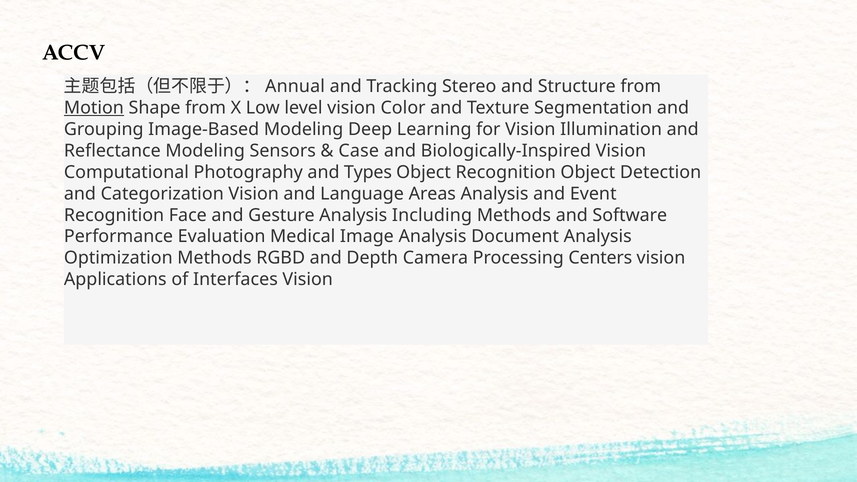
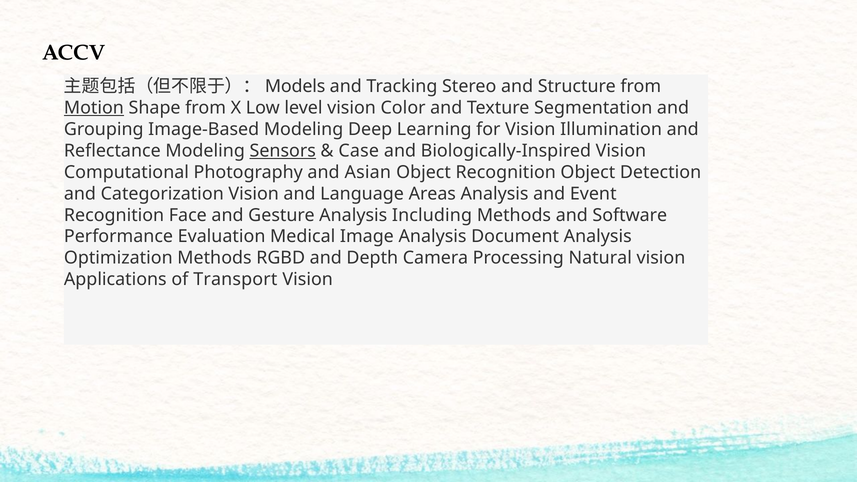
Annual: Annual -> Models
Sensors underline: none -> present
Types: Types -> Asian
Centers: Centers -> Natural
Interfaces: Interfaces -> Transport
